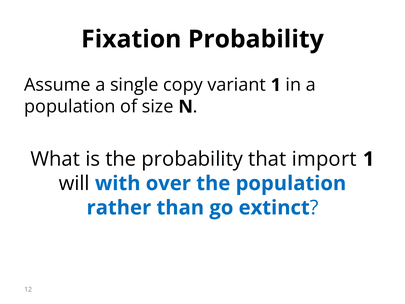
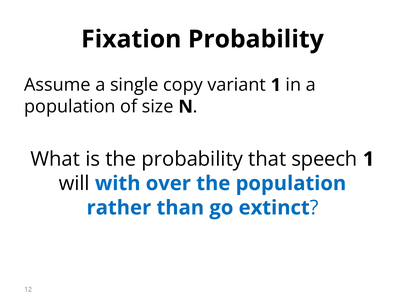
import: import -> speech
